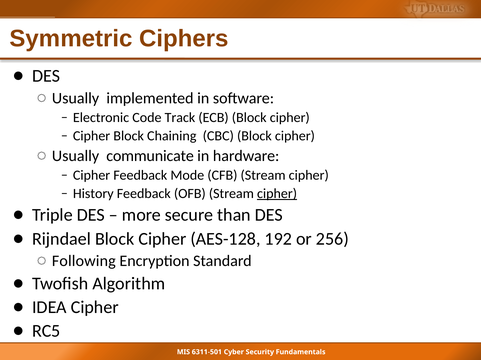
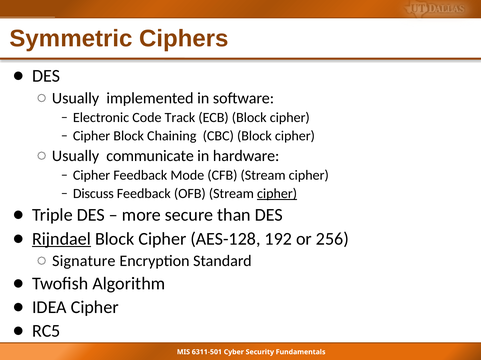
History: History -> Discuss
Rijndael underline: none -> present
Following: Following -> Signature
